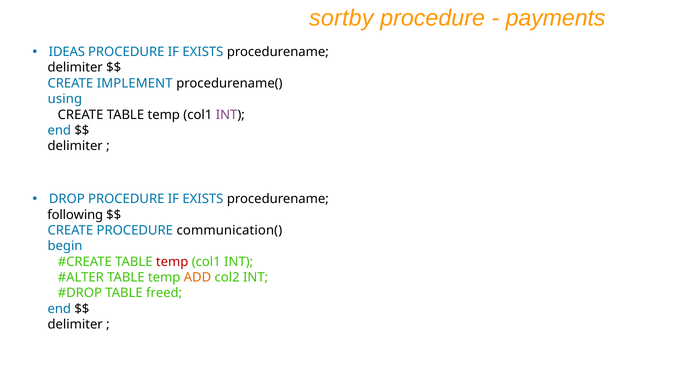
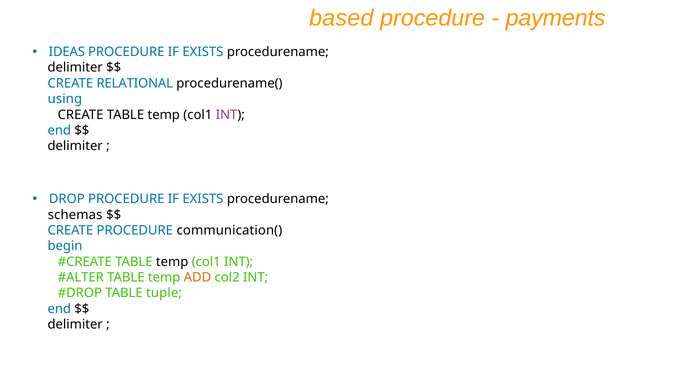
sortby: sortby -> based
IMPLEMENT: IMPLEMENT -> RELATIONAL
following: following -> schemas
temp at (172, 262) colour: red -> black
freed: freed -> tuple
